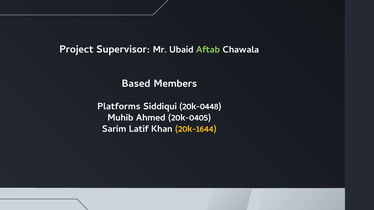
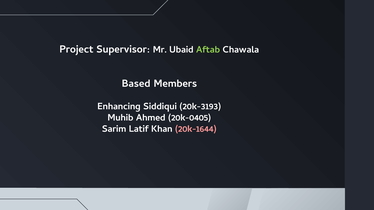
Platforms: Platforms -> Enhancing
20k-0448: 20k-0448 -> 20k-3193
20k-1644 colour: yellow -> pink
